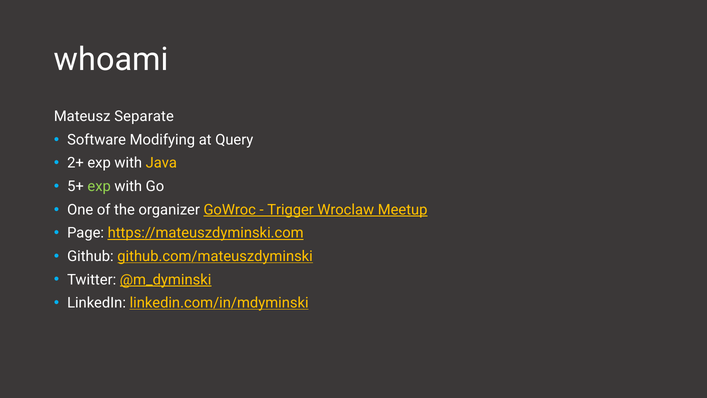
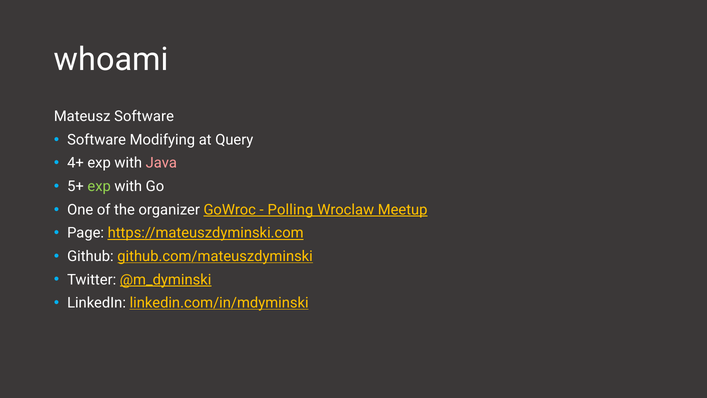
Mateusz Separate: Separate -> Software
2+: 2+ -> 4+
Java colour: yellow -> pink
Trigger: Trigger -> Polling
